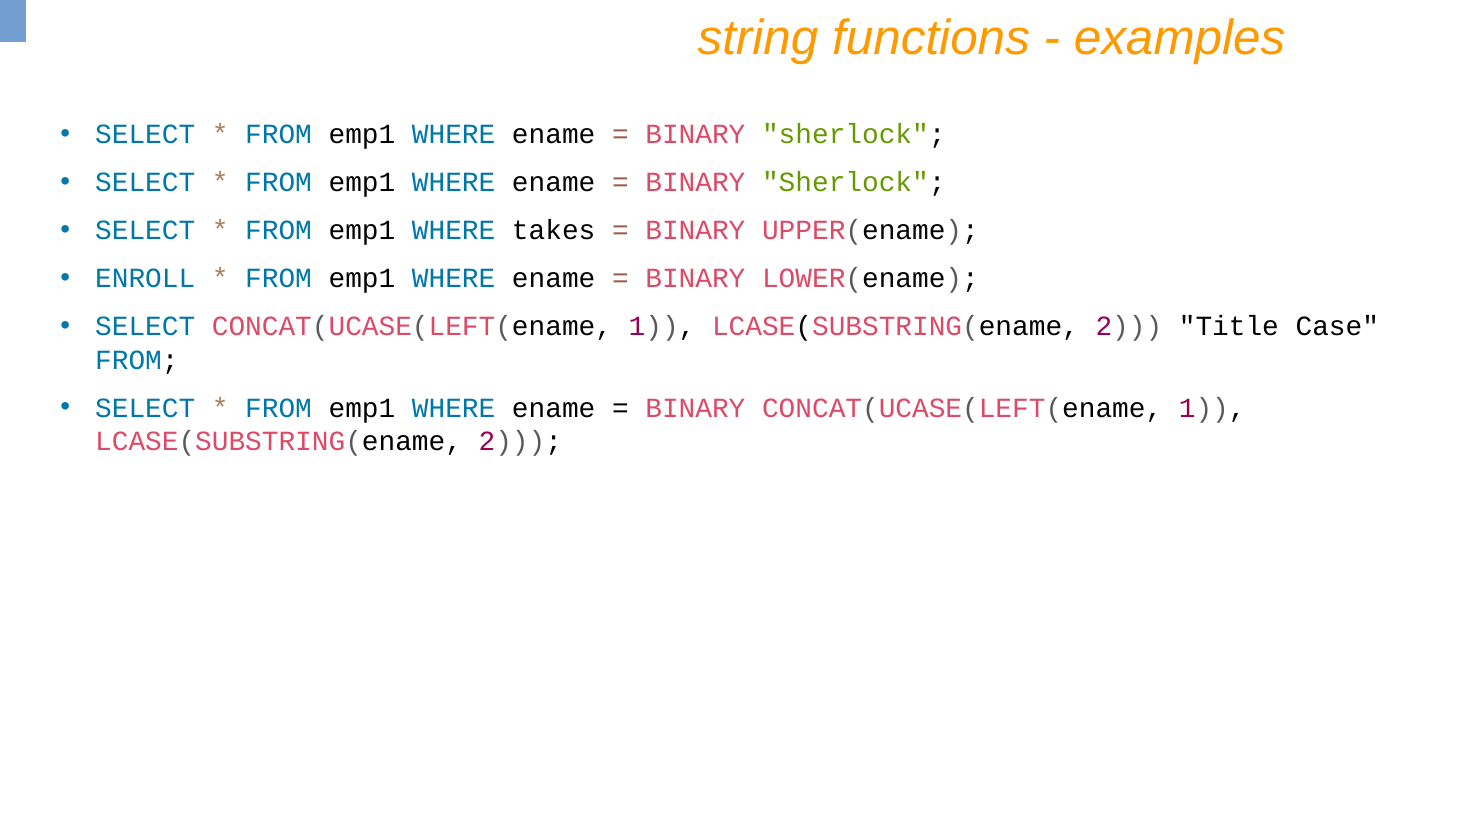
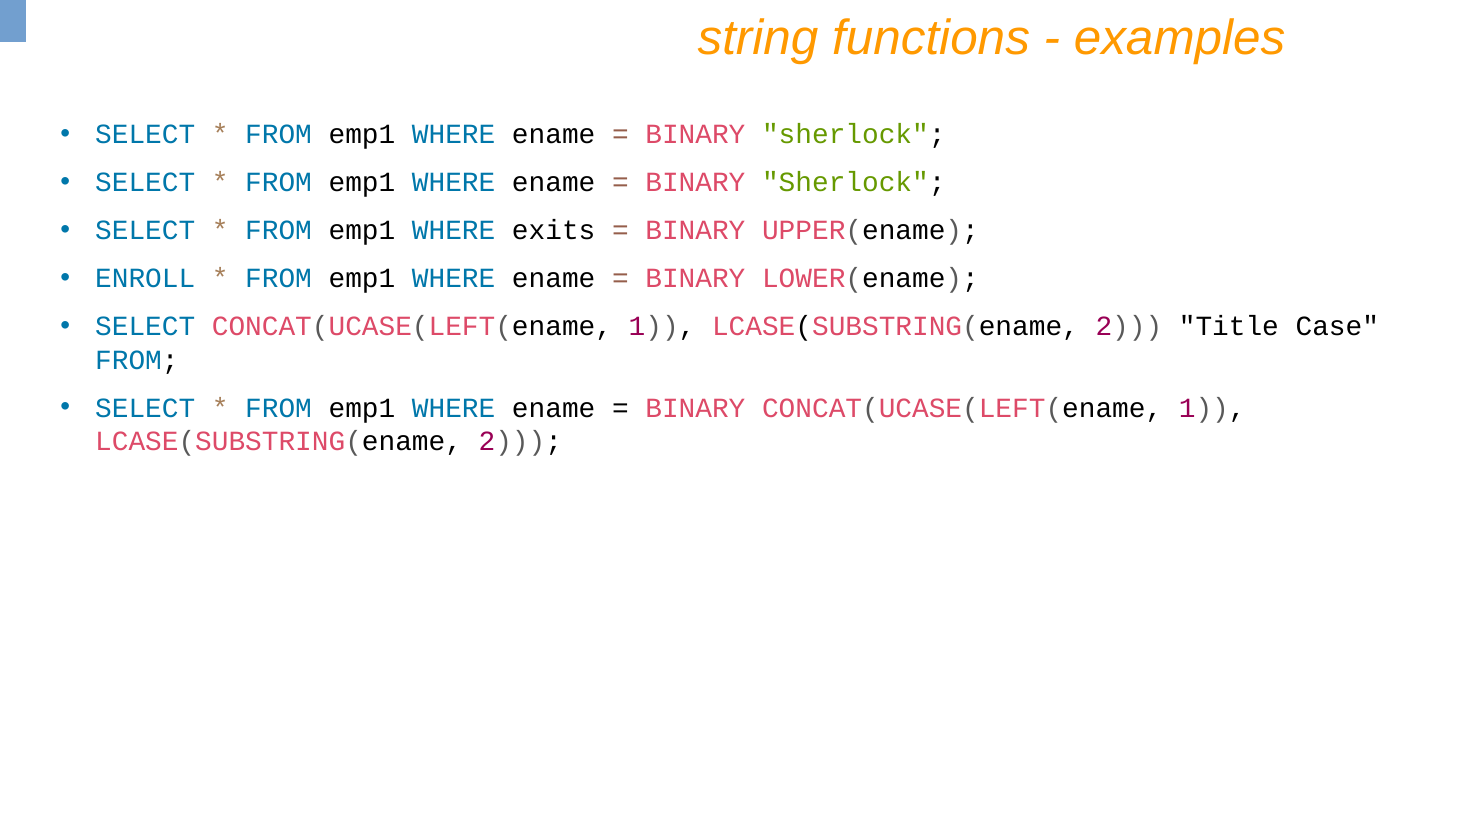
takes: takes -> exits
